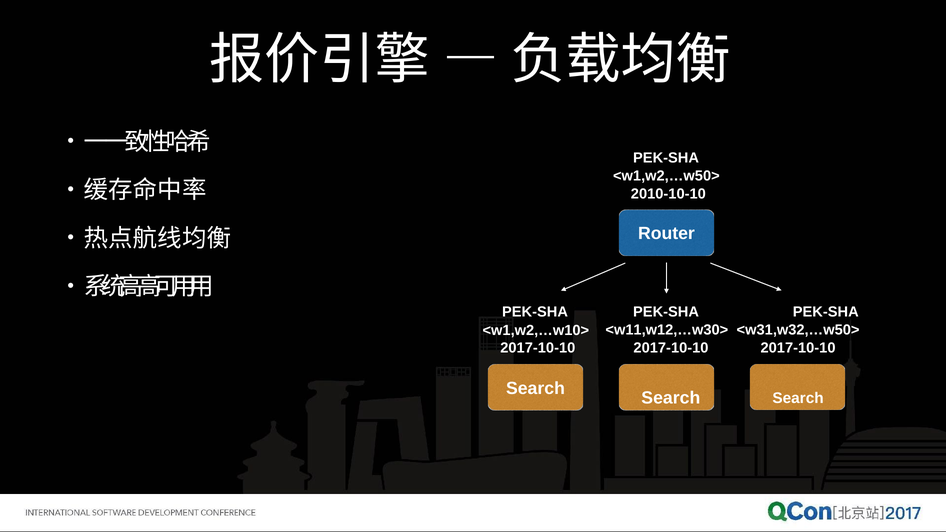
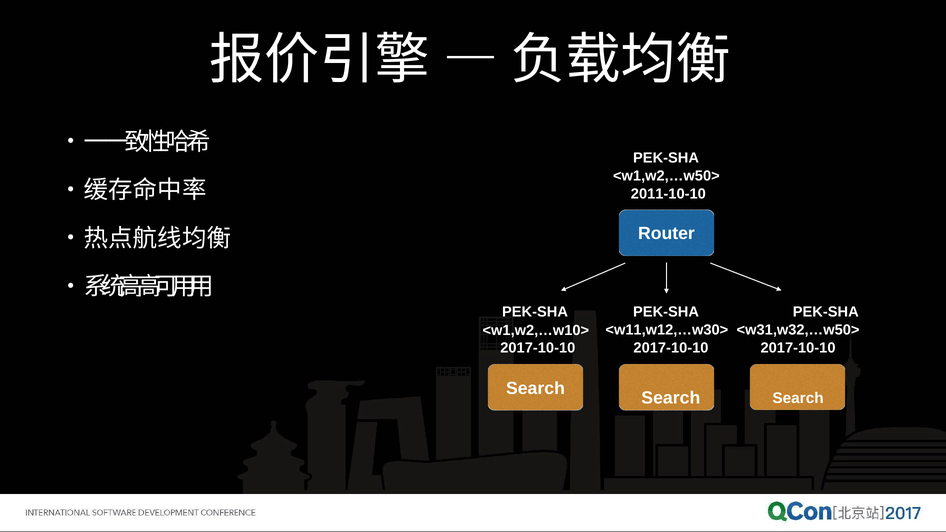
2010-10-10: 2010-10-10 -> 2011-10-10
